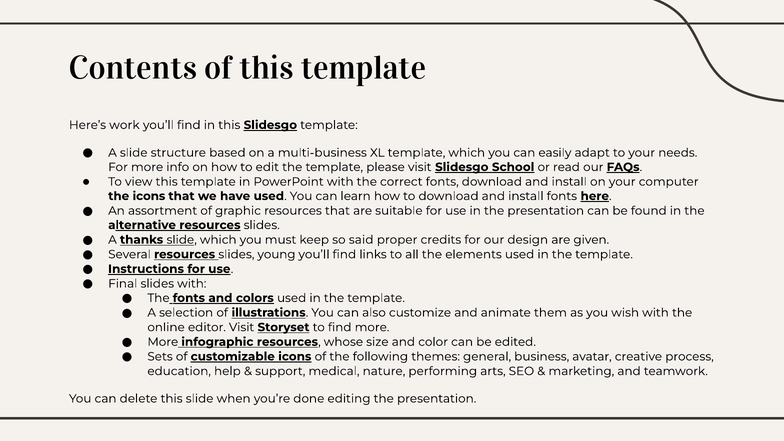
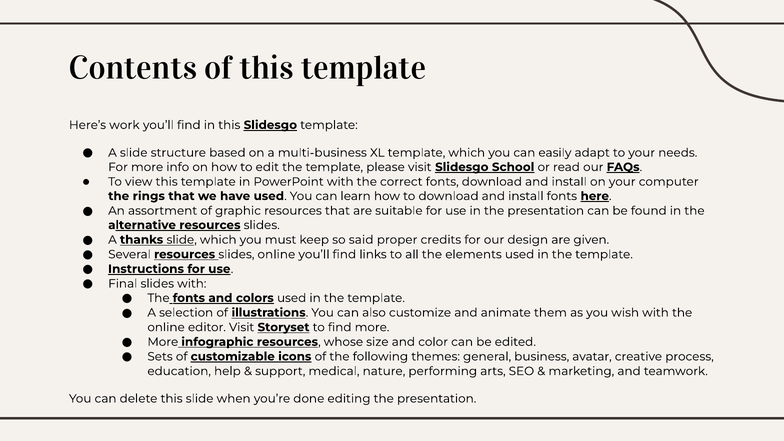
the icons: icons -> rings
slides young: young -> online
